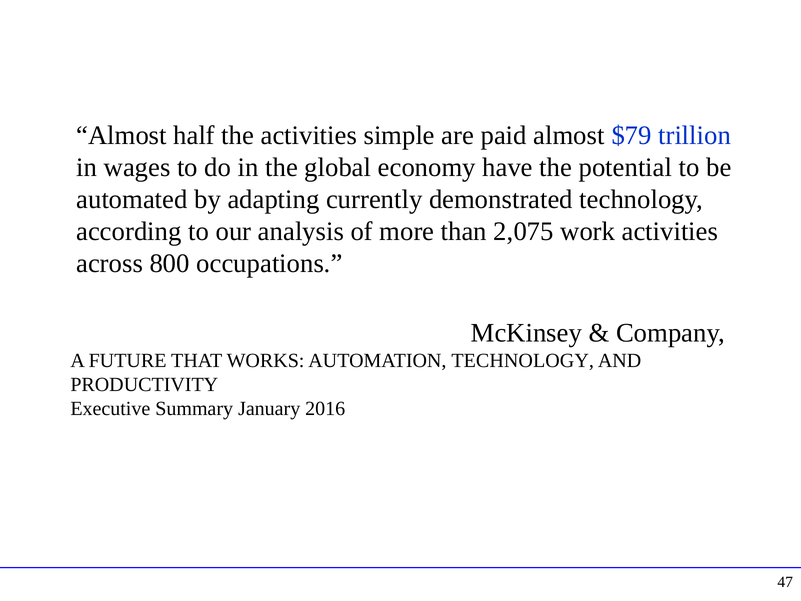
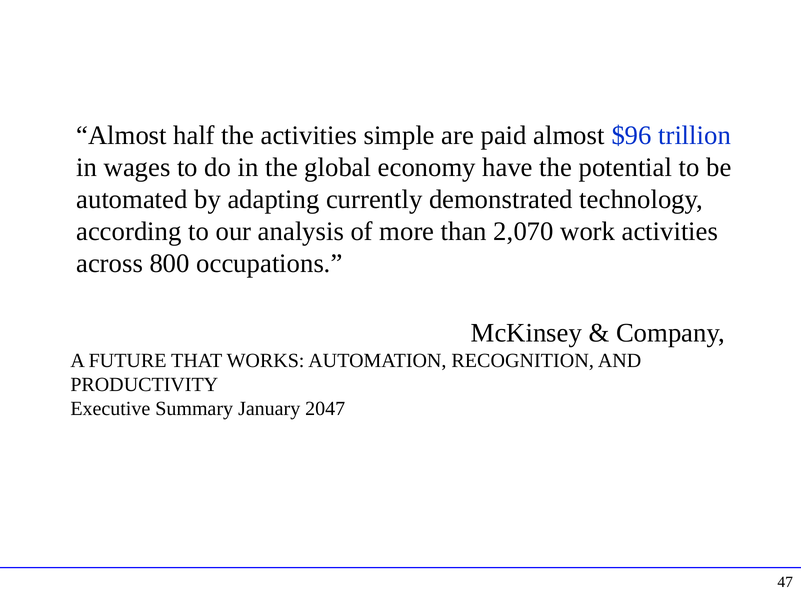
$79: $79 -> $96
2,075: 2,075 -> 2,070
AUTOMATION TECHNOLOGY: TECHNOLOGY -> RECOGNITION
2016: 2016 -> 2047
